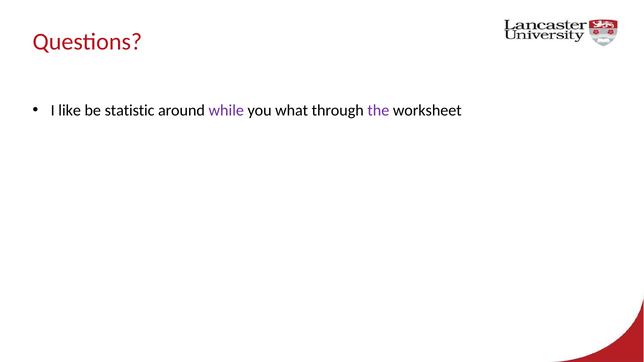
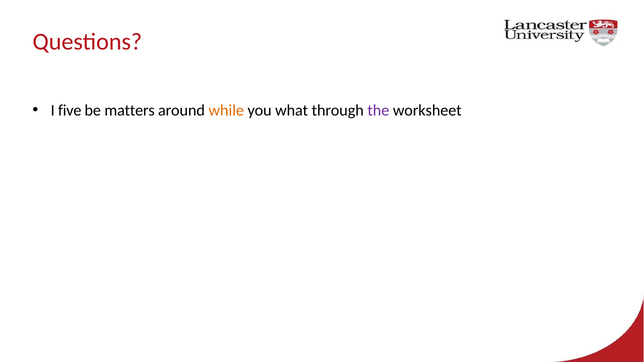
like: like -> five
statistic: statistic -> matters
while colour: purple -> orange
